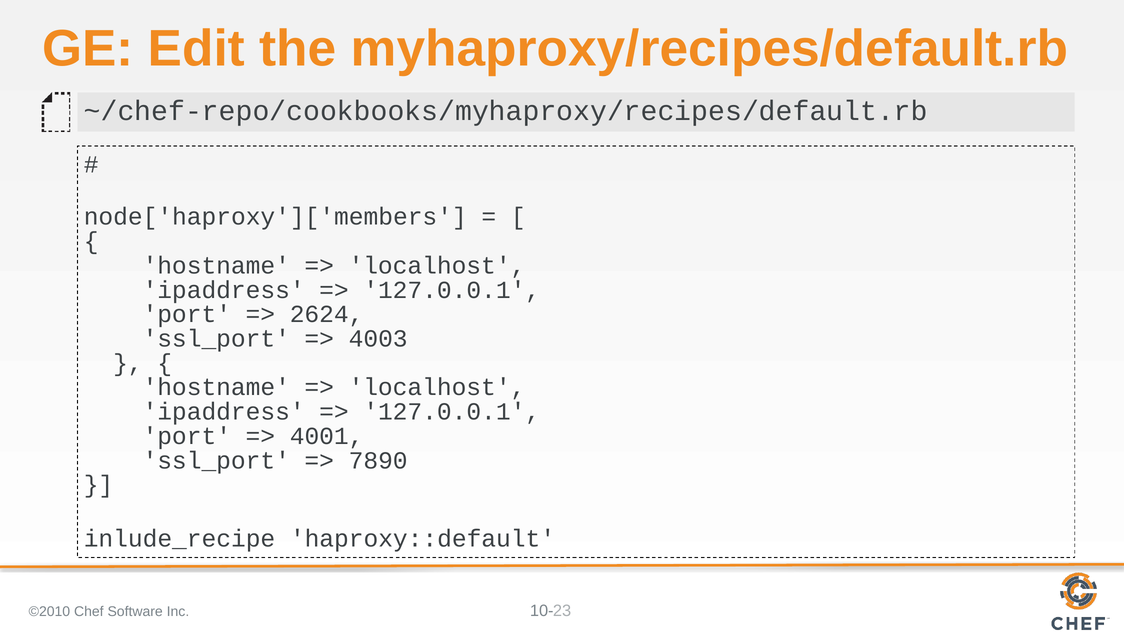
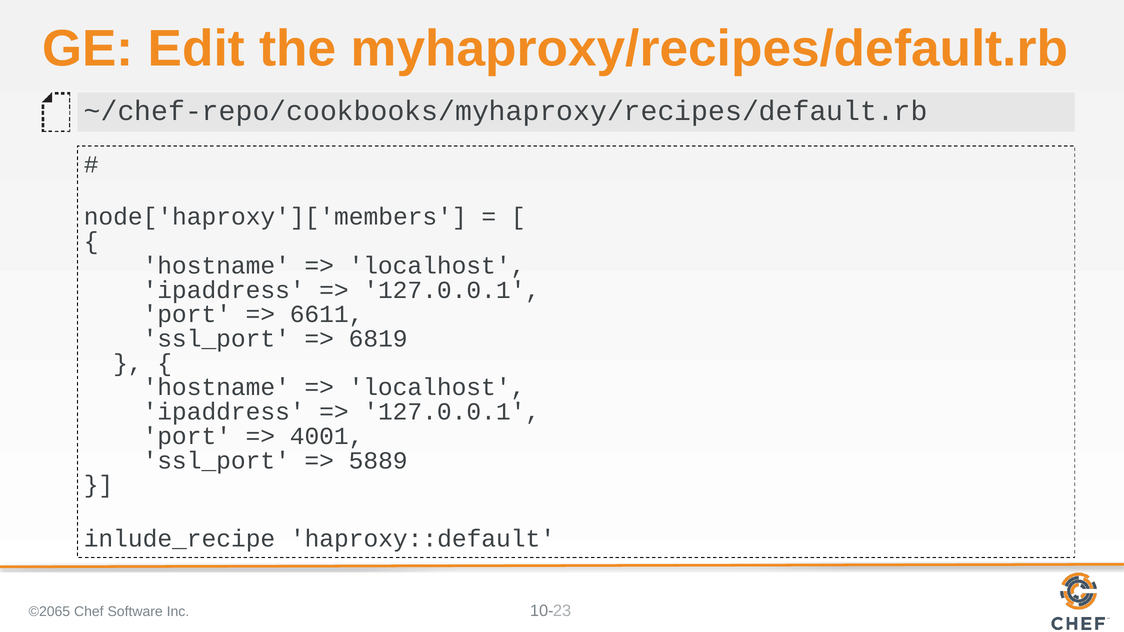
2624: 2624 -> 6611
4003: 4003 -> 6819
7890: 7890 -> 5889
©2010: ©2010 -> ©2065
